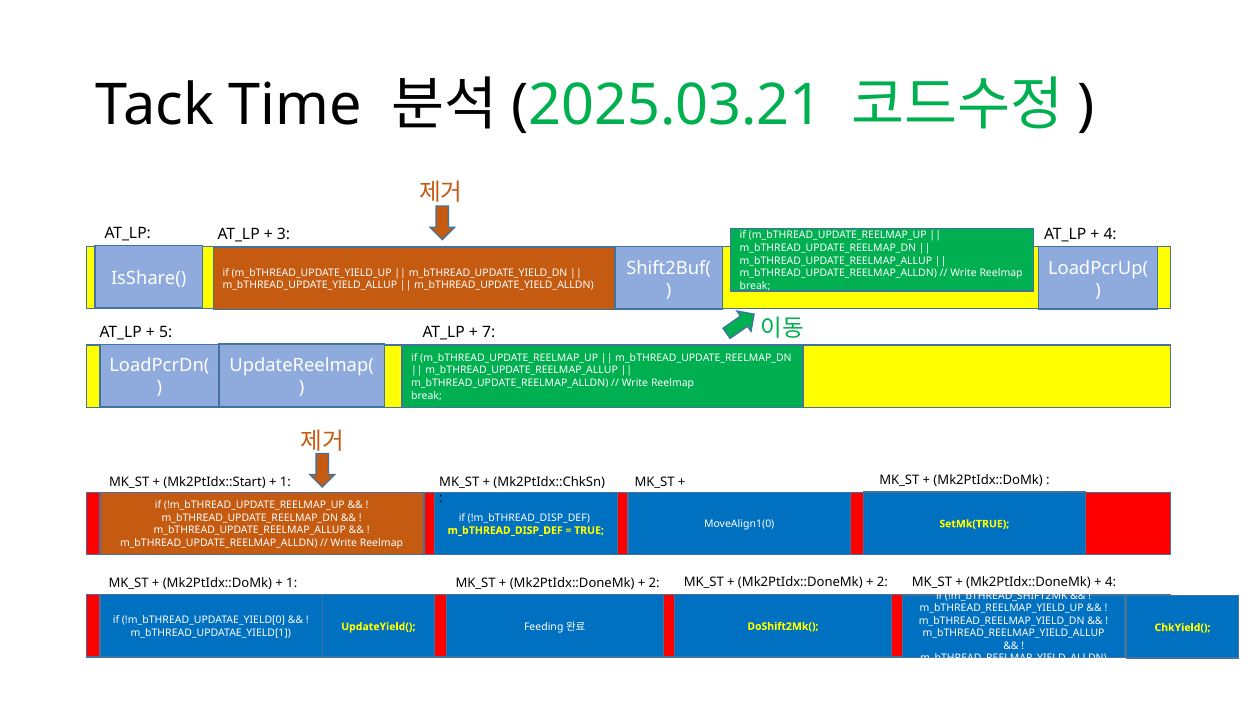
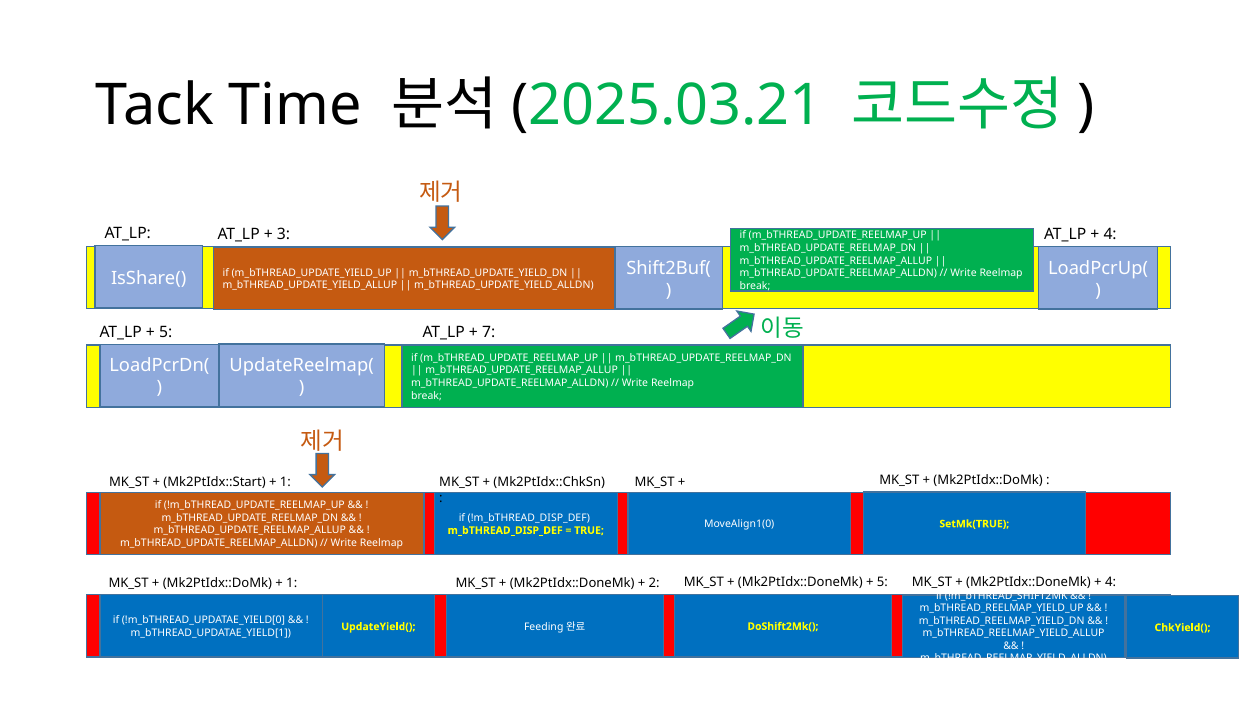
2 at (882, 582): 2 -> 5
